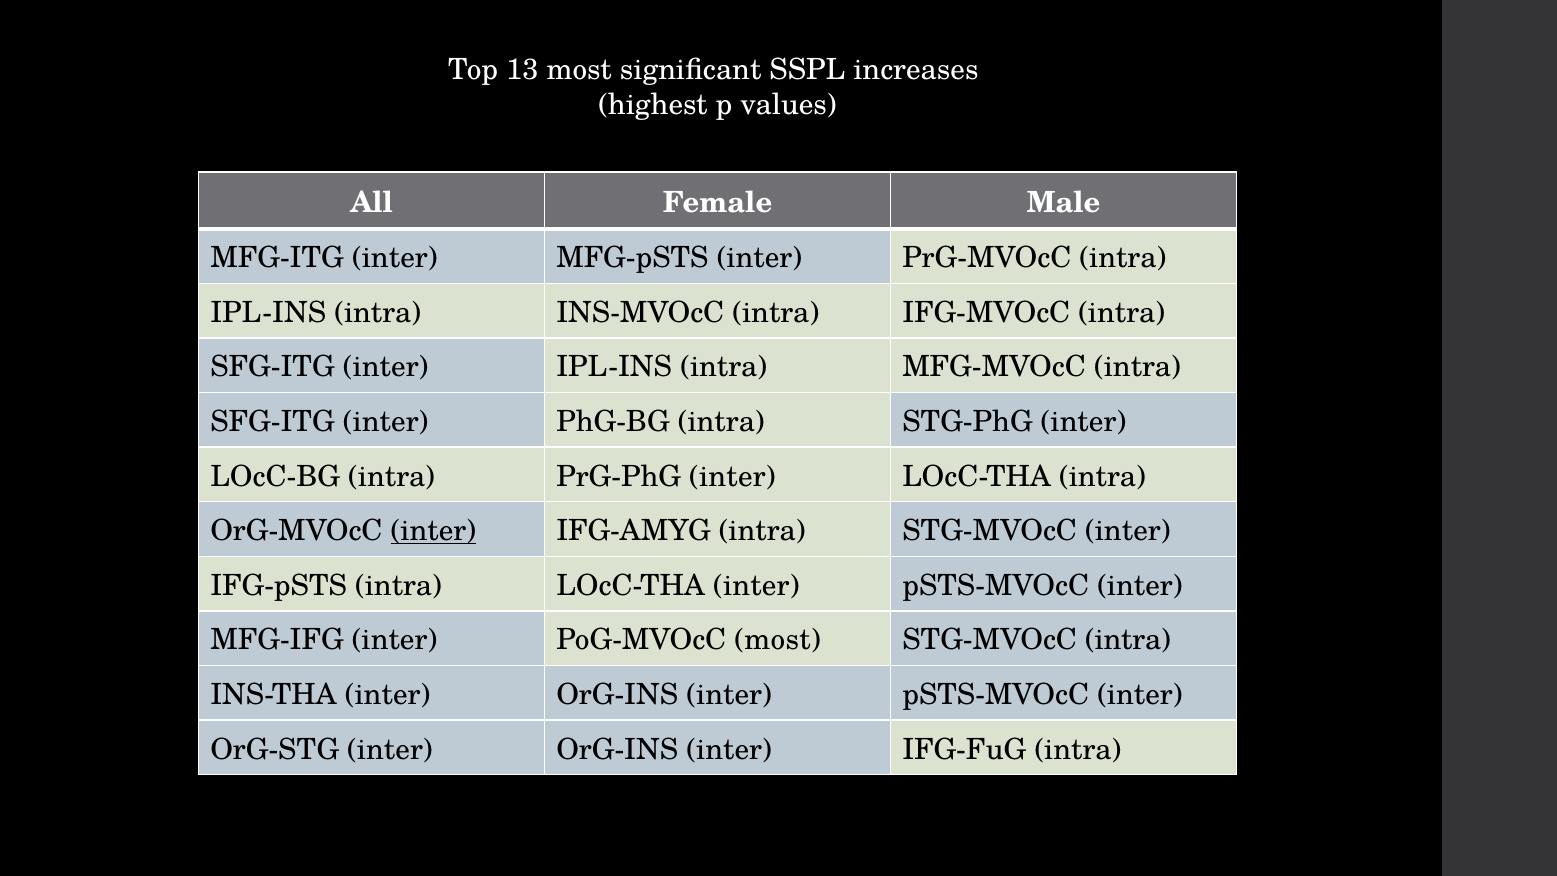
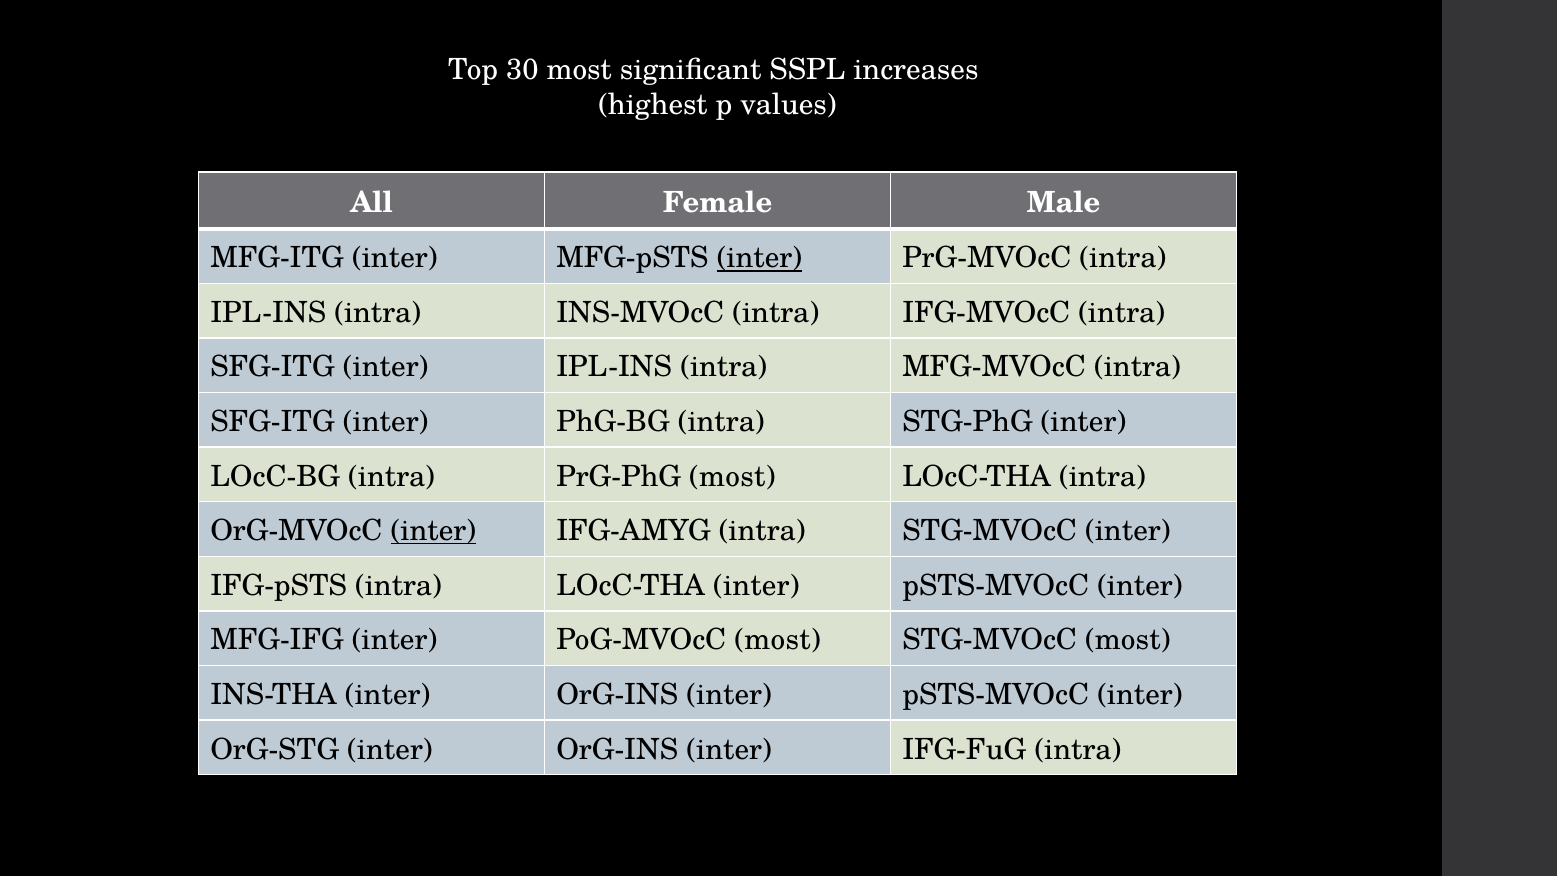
13: 13 -> 30
inter at (759, 258) underline: none -> present
PrG-PhG inter: inter -> most
STG-MVOcC intra: intra -> most
